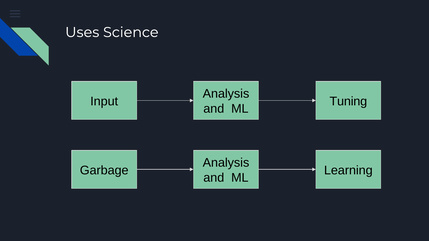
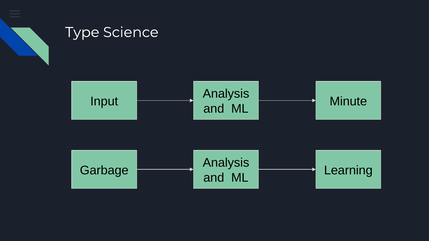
Uses: Uses -> Type
Tuning: Tuning -> Minute
